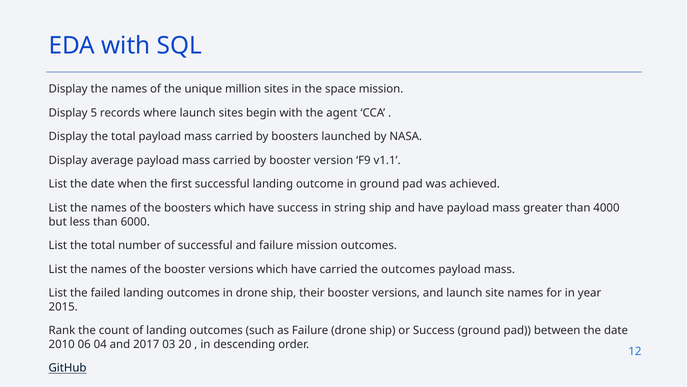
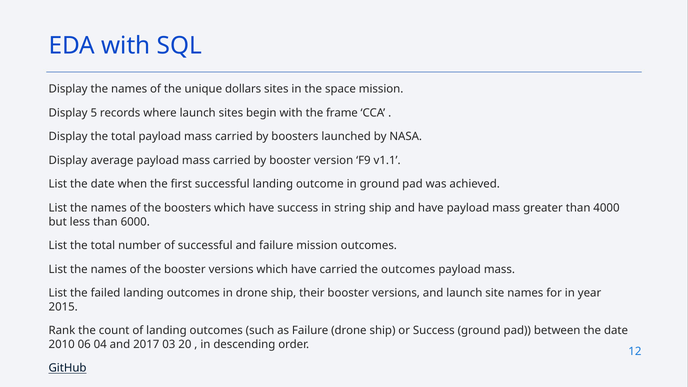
million: million -> dollars
agent: agent -> frame
